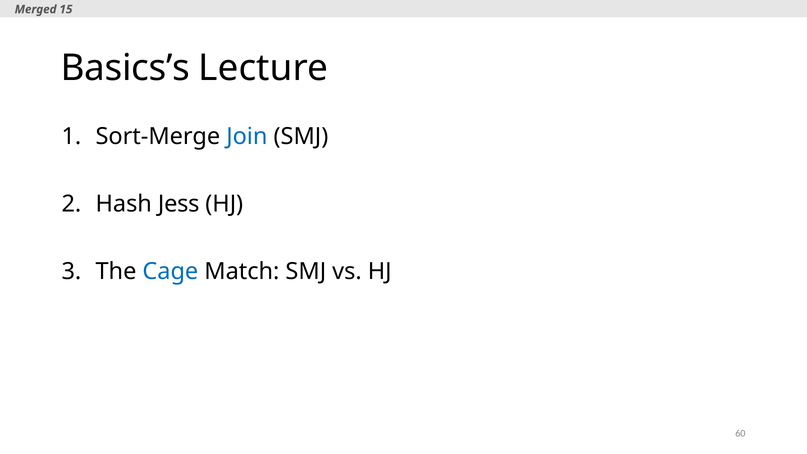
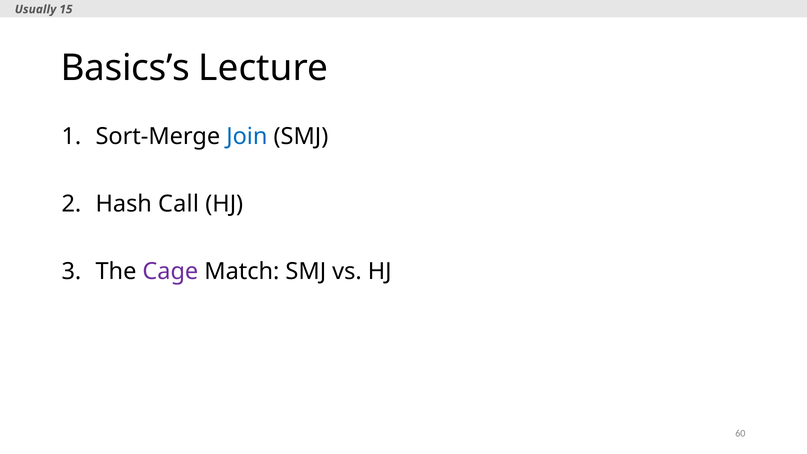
Merged: Merged -> Usually
Jess: Jess -> Call
Cage colour: blue -> purple
